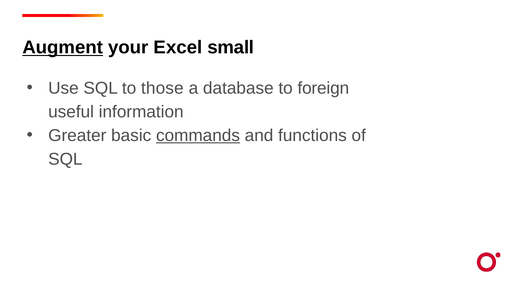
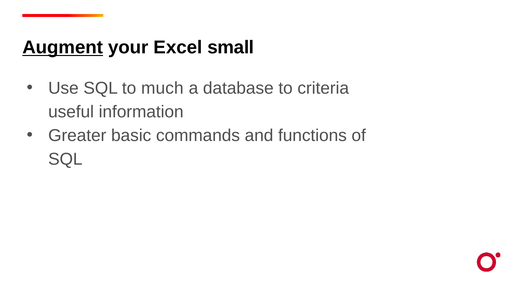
those: those -> much
foreign: foreign -> criteria
commands underline: present -> none
